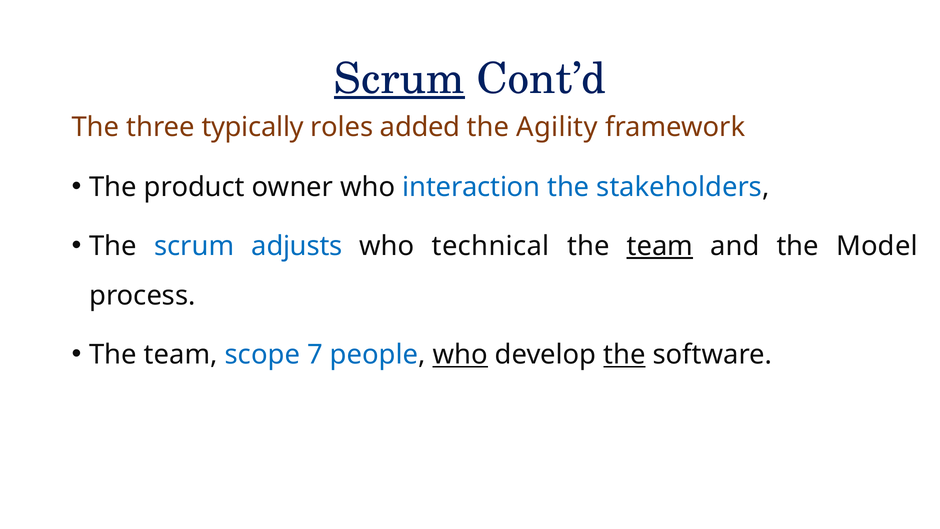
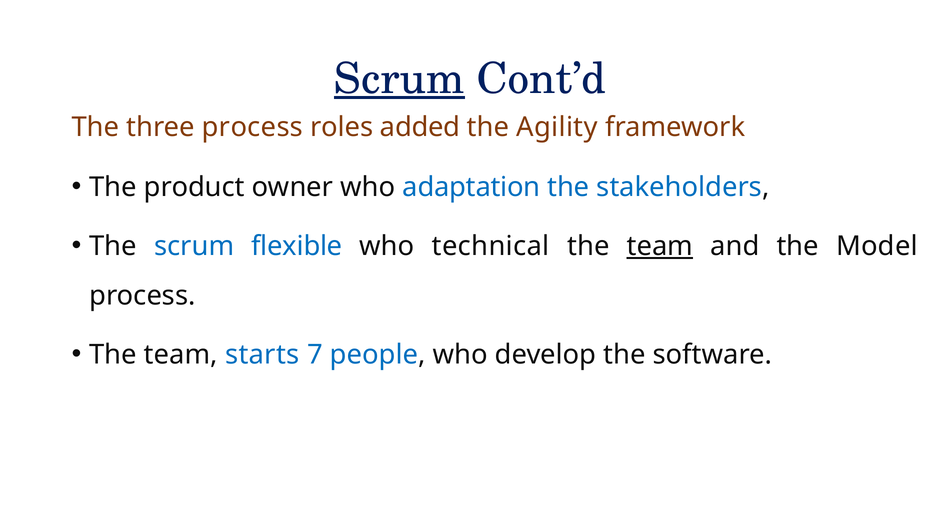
three typically: typically -> process
interaction: interaction -> adaptation
adjusts: adjusts -> flexible
scope: scope -> starts
who at (460, 355) underline: present -> none
the at (625, 355) underline: present -> none
